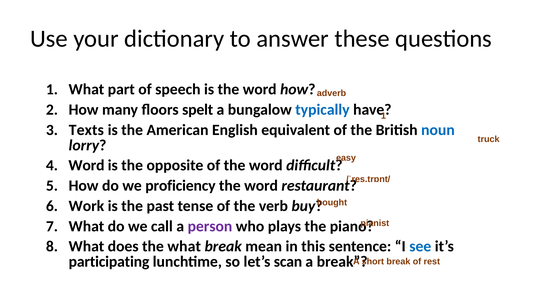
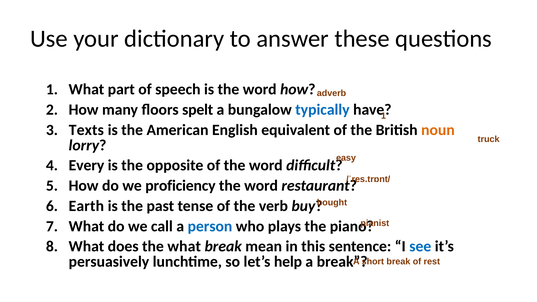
noun colour: blue -> orange
Word at (86, 165): Word -> Every
Work: Work -> Earth
person colour: purple -> blue
participating: participating -> persuasively
scan: scan -> help
